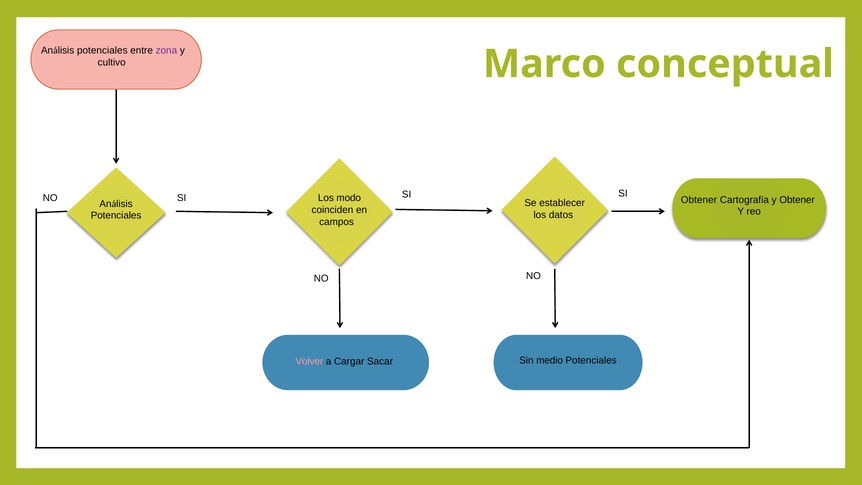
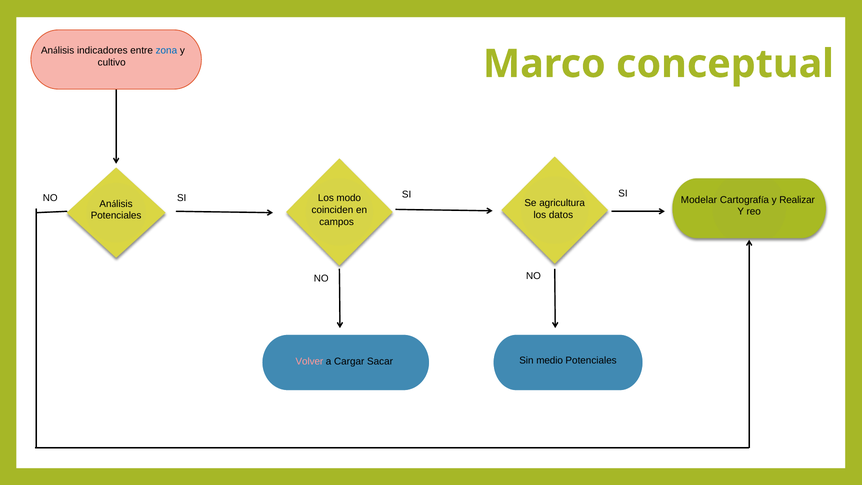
potenciales at (102, 50): potenciales -> indicadores
zona colour: purple -> blue
Obtener at (699, 200): Obtener -> Modelar
y Obtener: Obtener -> Realizar
establecer: establecer -> agricultura
